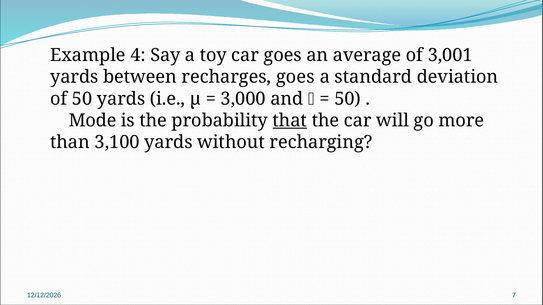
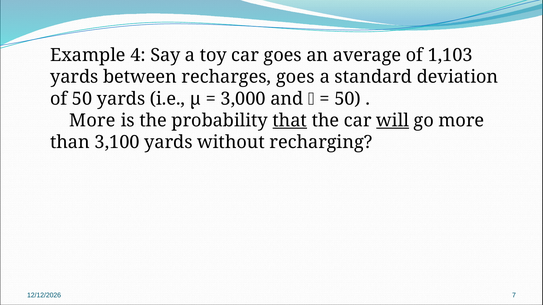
3,001: 3,001 -> 1,103
Mode at (93, 121): Mode -> More
will underline: none -> present
